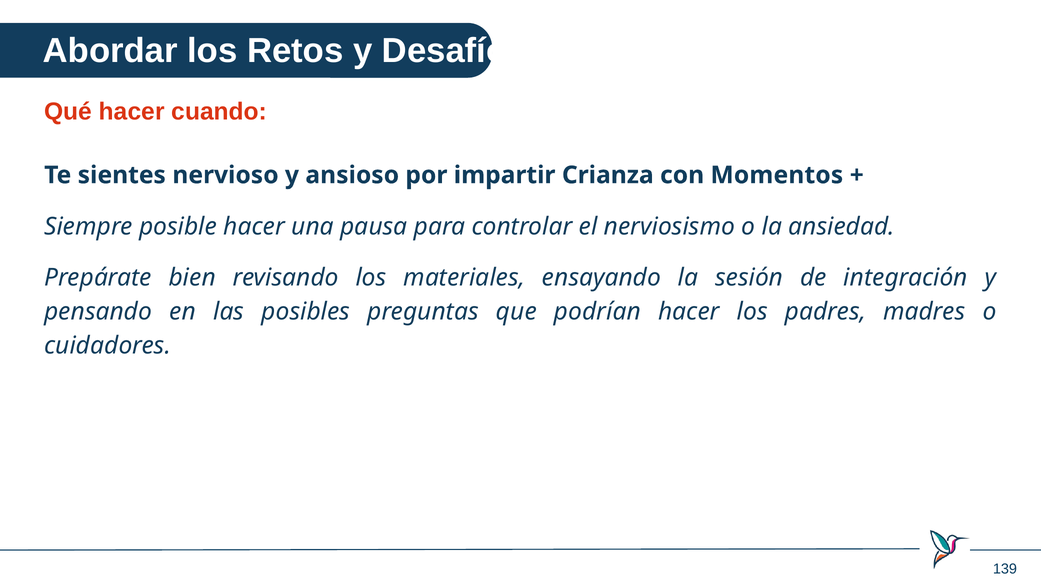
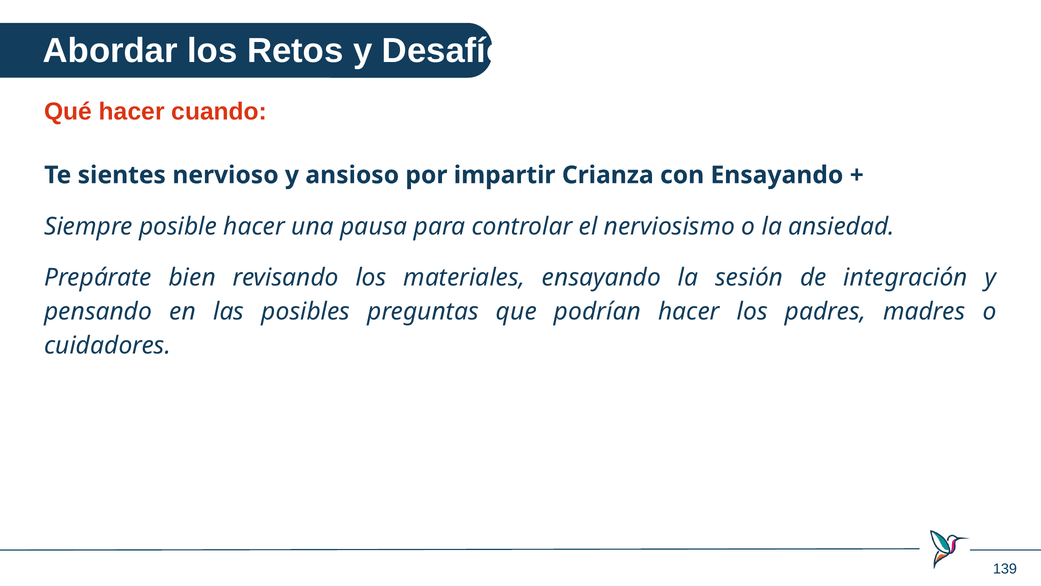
con Momentos: Momentos -> Ensayando
